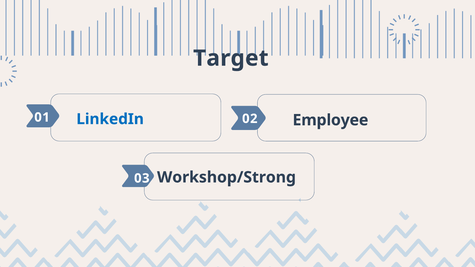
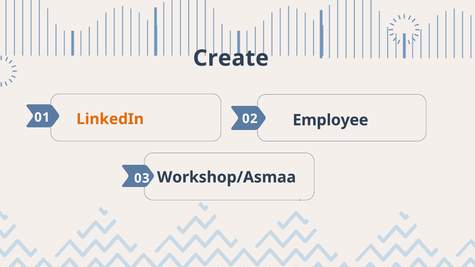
Target: Target -> Create
LinkedIn colour: blue -> orange
Workshop/Strong: Workshop/Strong -> Workshop/Asmaa
